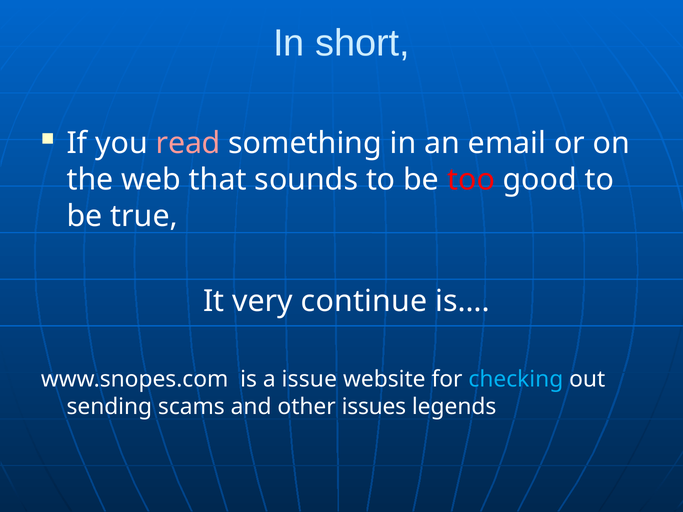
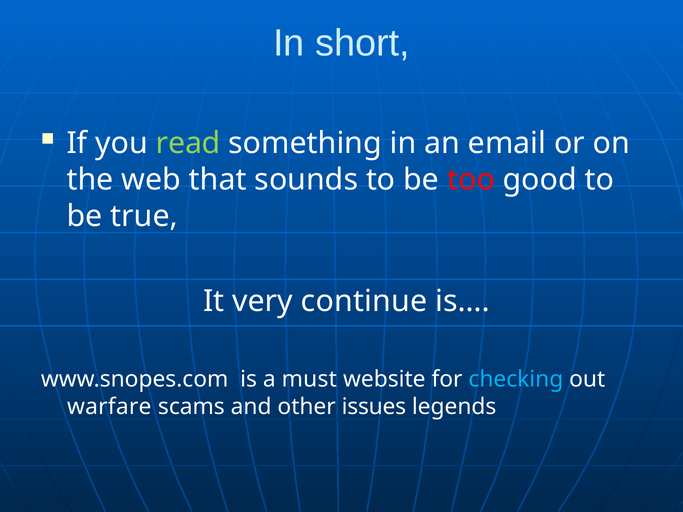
read colour: pink -> light green
issue: issue -> must
sending: sending -> warfare
